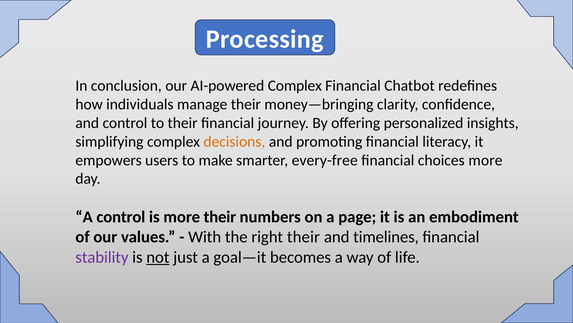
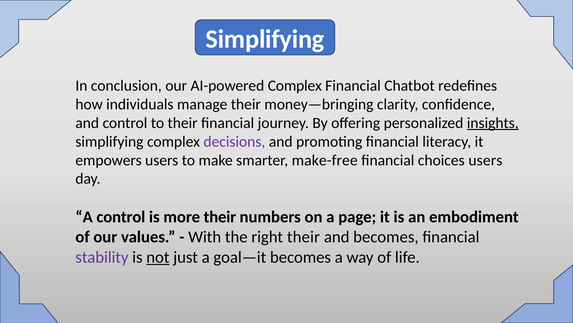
Processing at (265, 39): Processing -> Simplifying
insights underline: none -> present
decisions colour: orange -> purple
every-free: every-free -> make-free
choices more: more -> users
and timelines: timelines -> becomes
